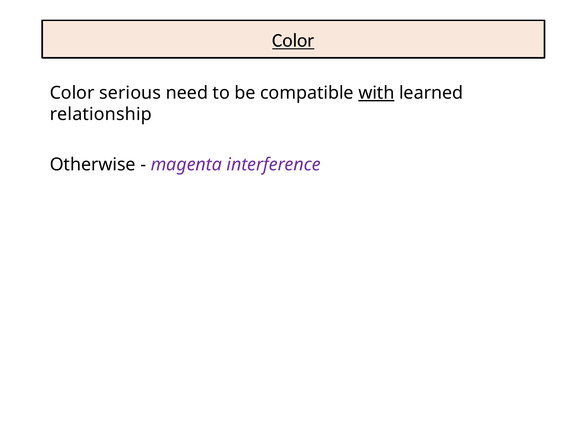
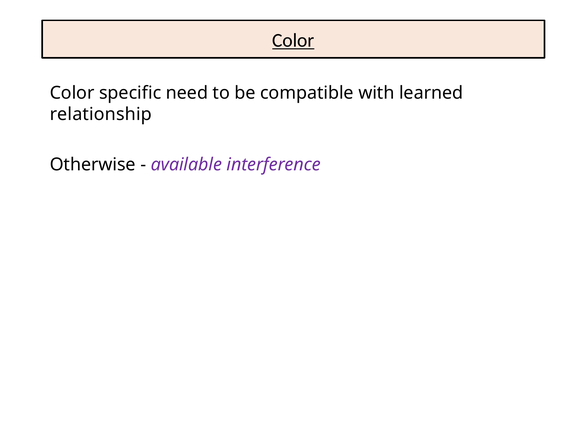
serious: serious -> specific
with underline: present -> none
magenta: magenta -> available
